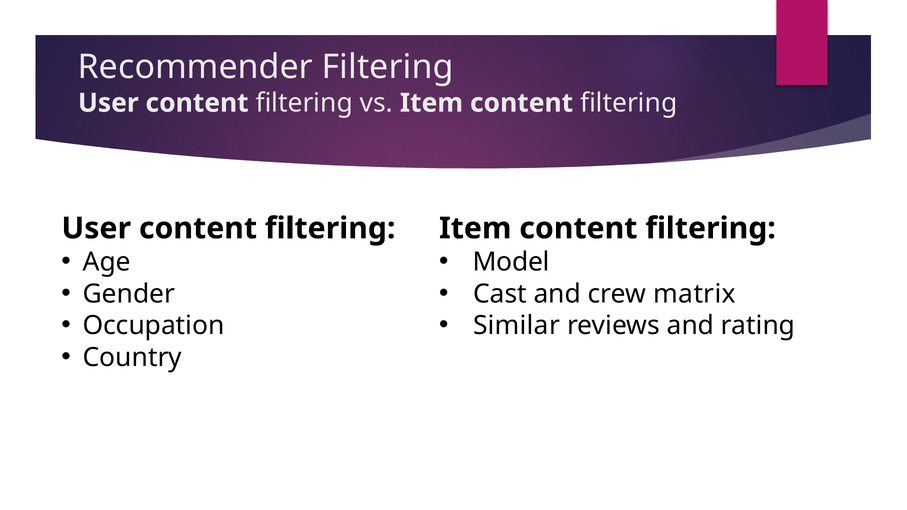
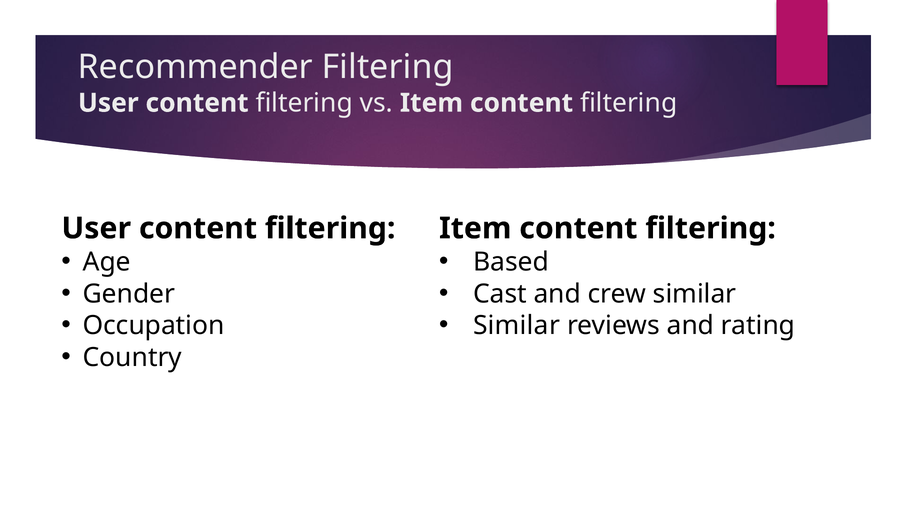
Model: Model -> Based
crew matrix: matrix -> similar
